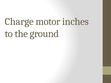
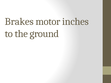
Charge: Charge -> Brakes
